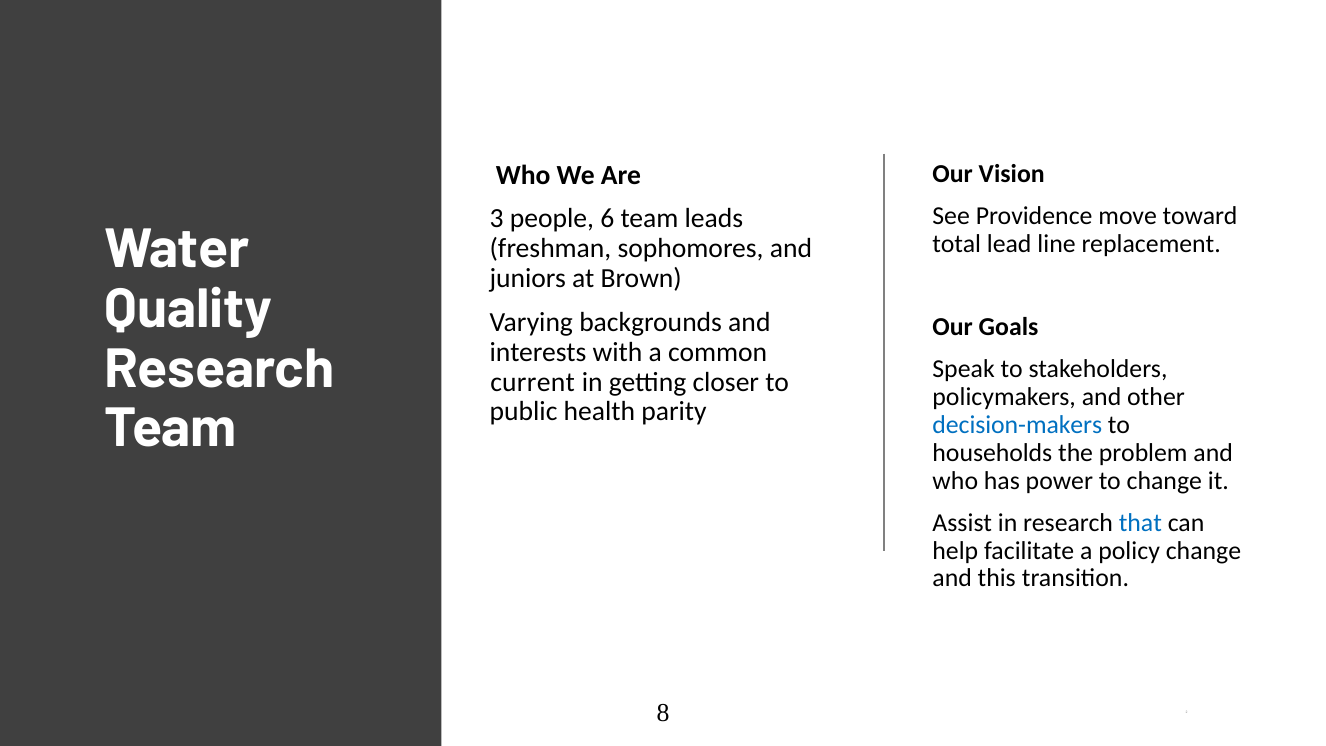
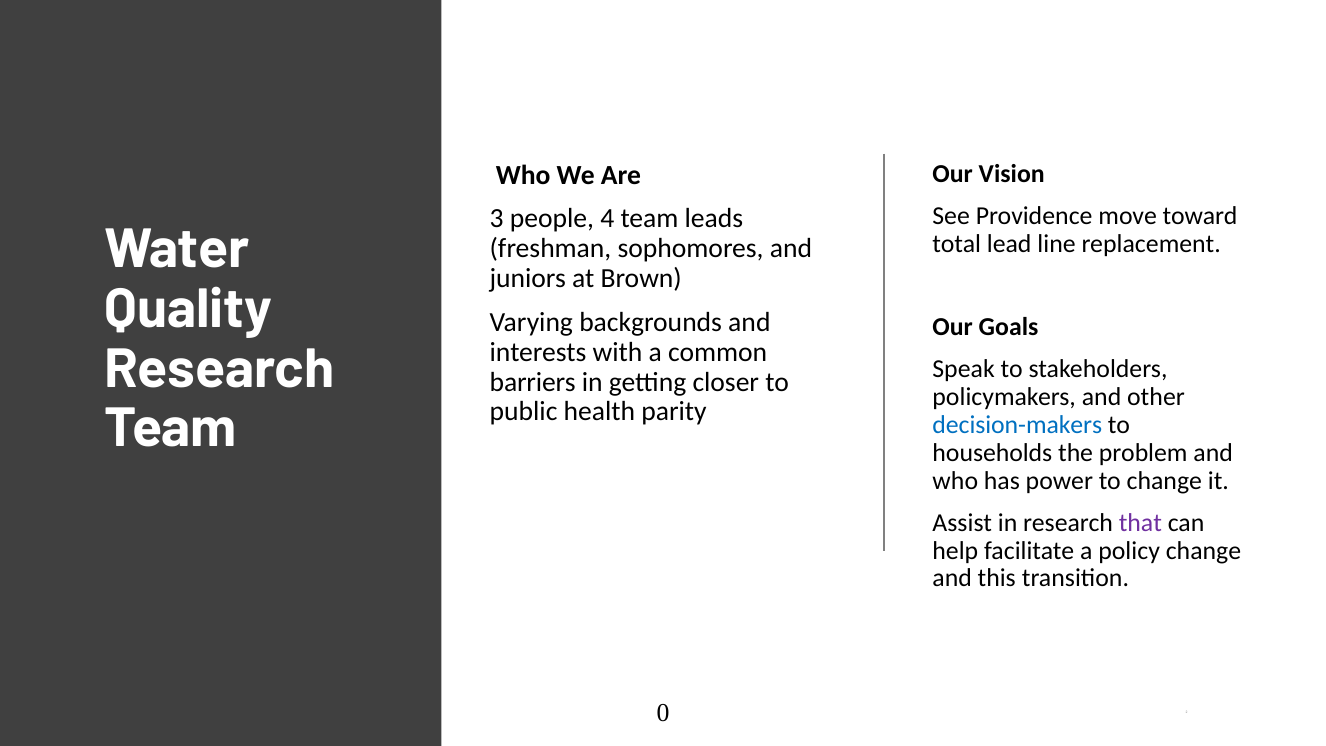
6: 6 -> 4
current: current -> barriers
that colour: blue -> purple
8: 8 -> 0
